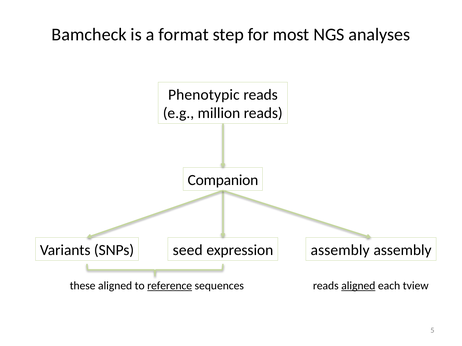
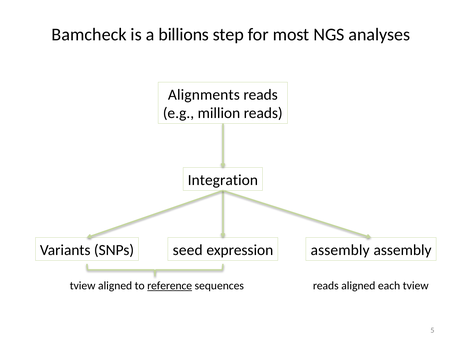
format: format -> billions
Phenotypic: Phenotypic -> Alignments
Companion: Companion -> Integration
these at (83, 286): these -> tview
aligned at (358, 286) underline: present -> none
